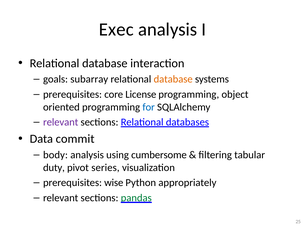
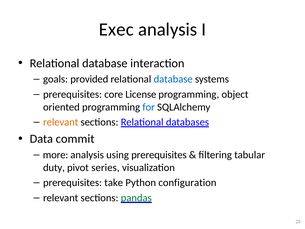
subarray: subarray -> provided
database at (173, 79) colour: orange -> blue
relevant at (61, 122) colour: purple -> orange
body: body -> more
using cumbersome: cumbersome -> prerequisites
wise: wise -> take
appropriately: appropriately -> configuration
